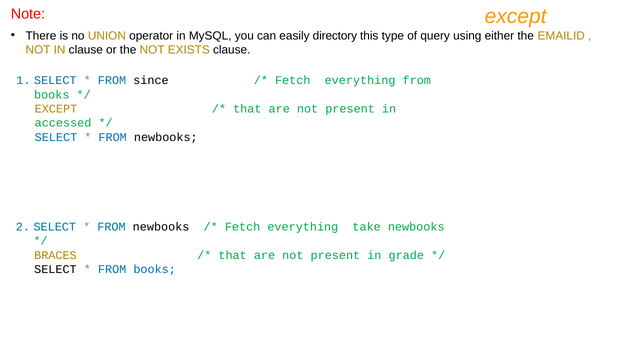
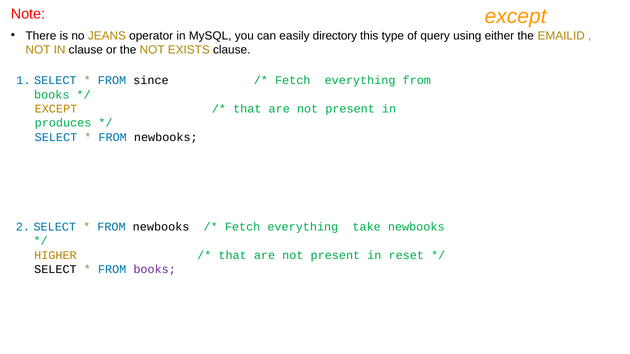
UNION: UNION -> JEANS
accessed: accessed -> produces
BRACES: BRACES -> HIGHER
grade: grade -> reset
books at (155, 270) colour: blue -> purple
